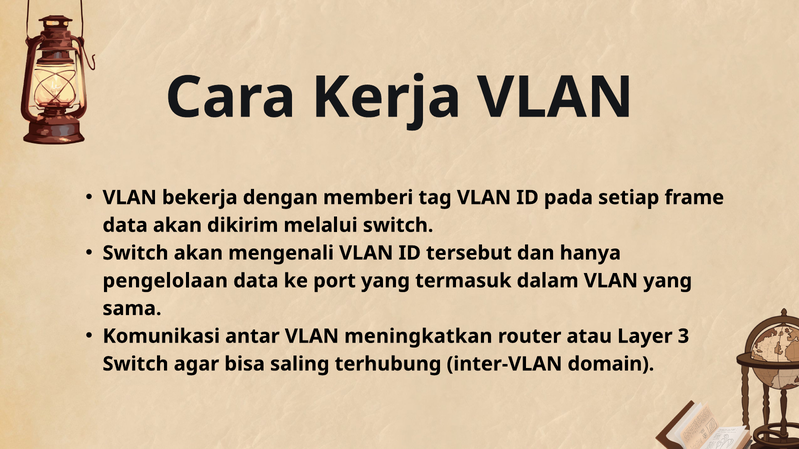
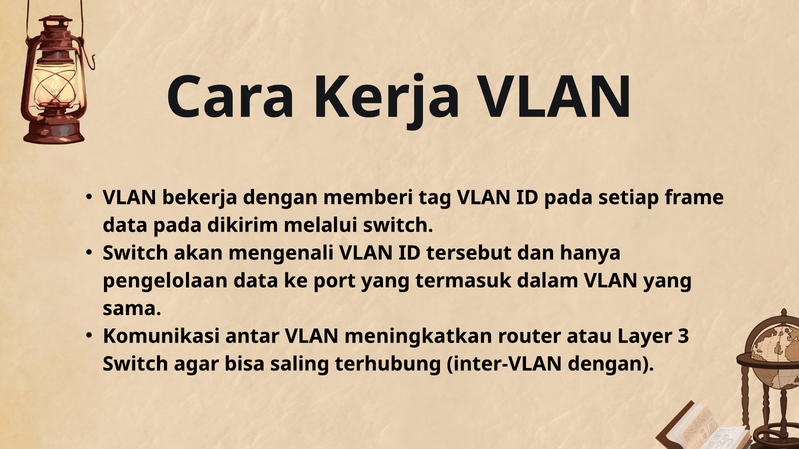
data akan: akan -> pada
inter-VLAN domain: domain -> dengan
